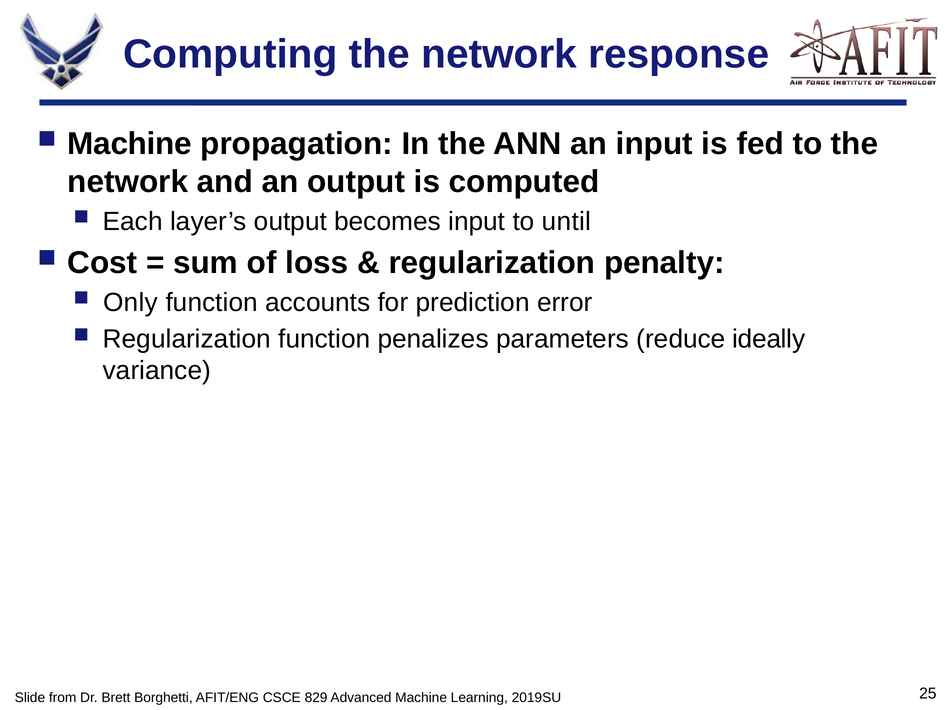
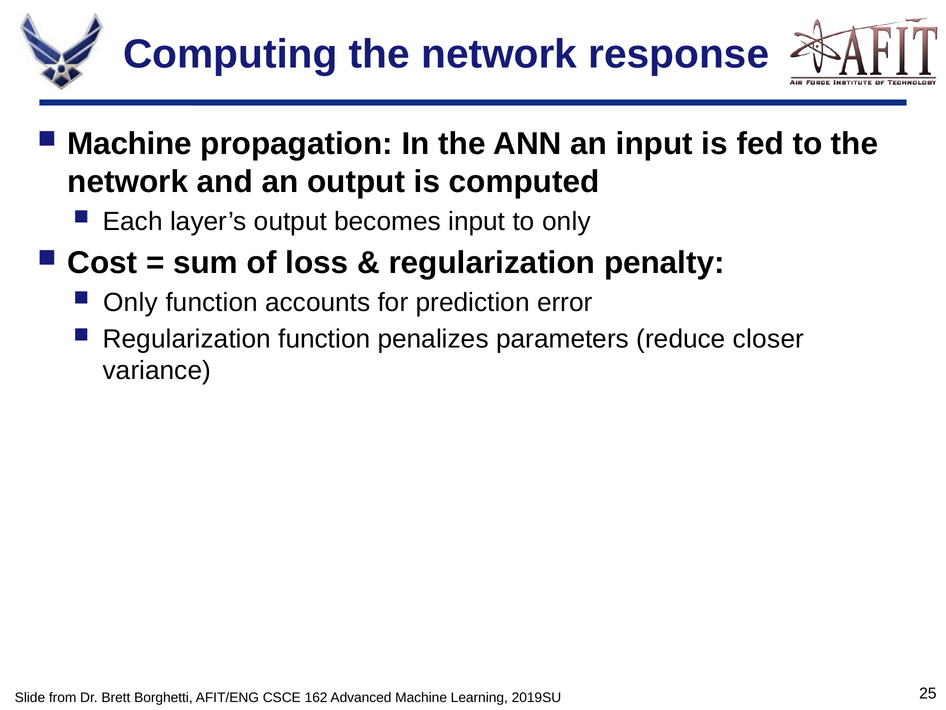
to until: until -> only
ideally: ideally -> closer
829: 829 -> 162
